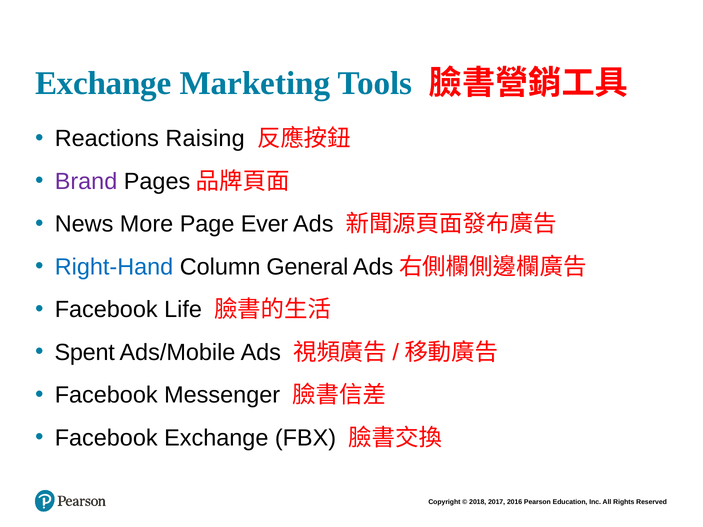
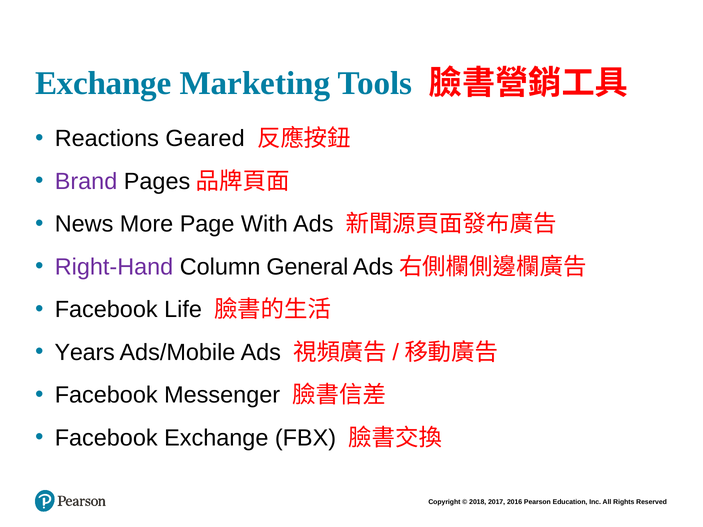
Raising: Raising -> Geared
Ever: Ever -> With
Right-Hand colour: blue -> purple
Spent: Spent -> Years
